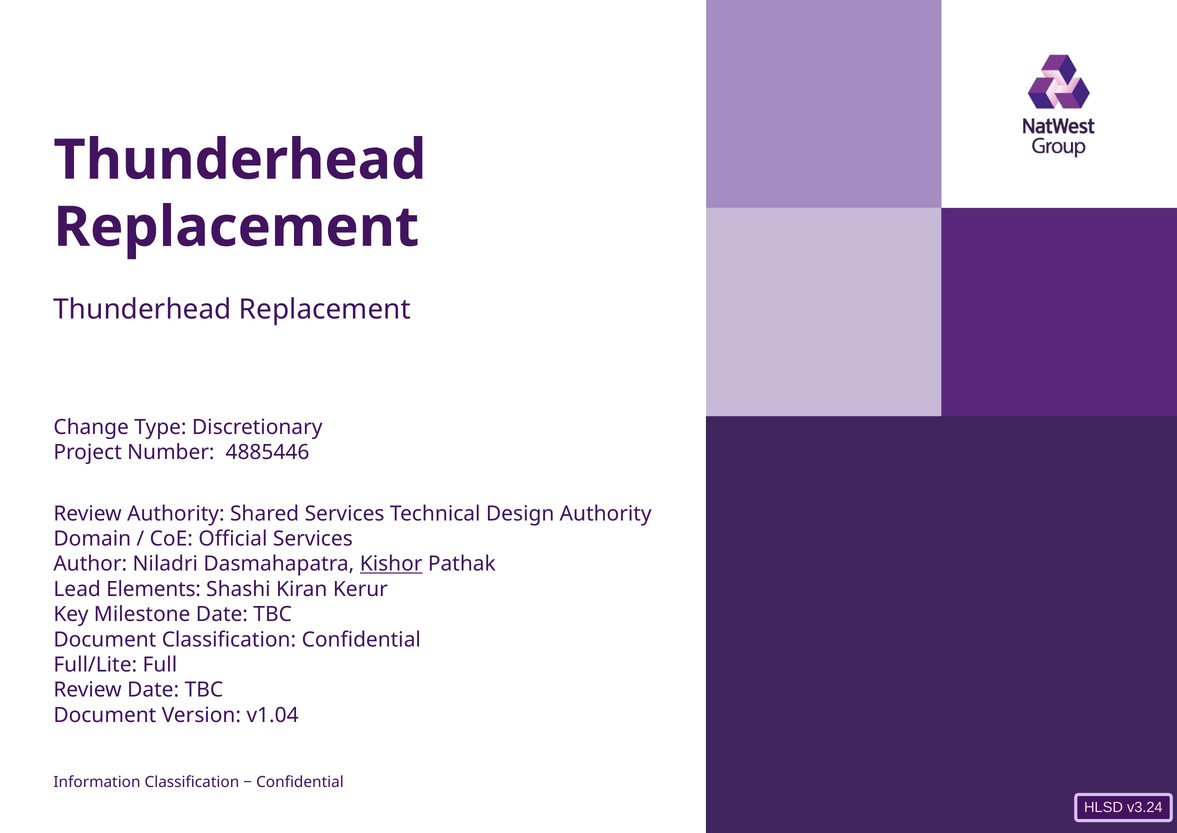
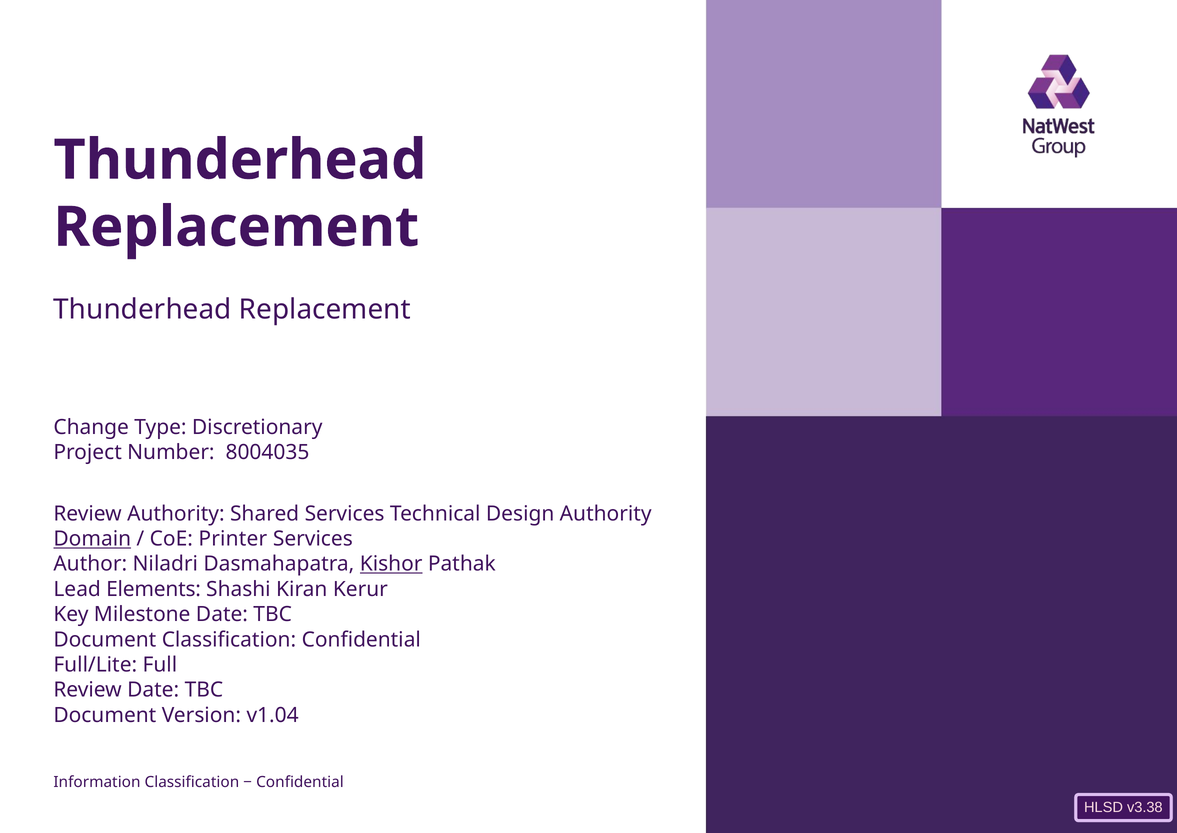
4885446: 4885446 -> 8004035
Domain underline: none -> present
Official: Official -> Printer
v3.24: v3.24 -> v3.38
